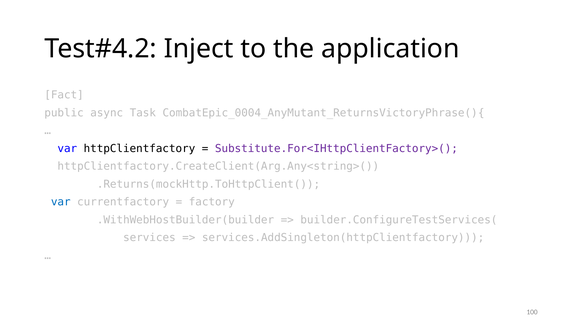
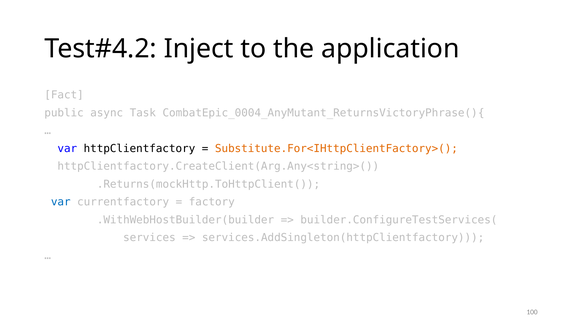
Substitute.For<IHttpClientFactory>( colour: purple -> orange
